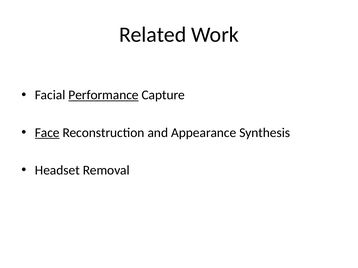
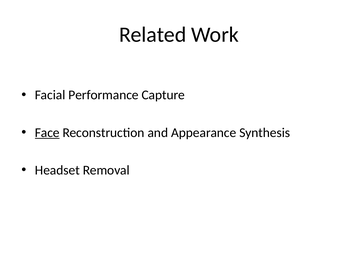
Performance underline: present -> none
